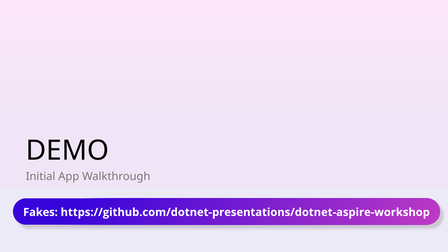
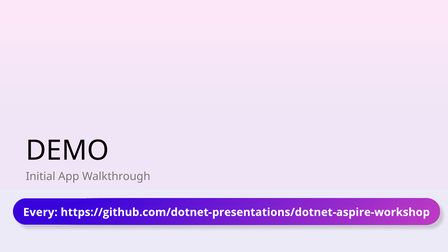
Fakes: Fakes -> Every
